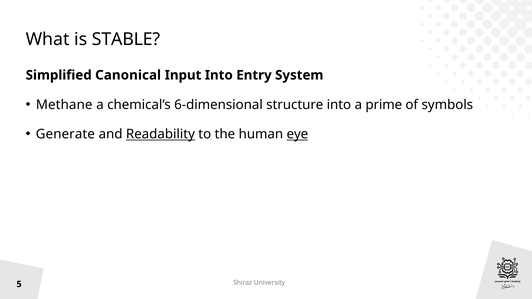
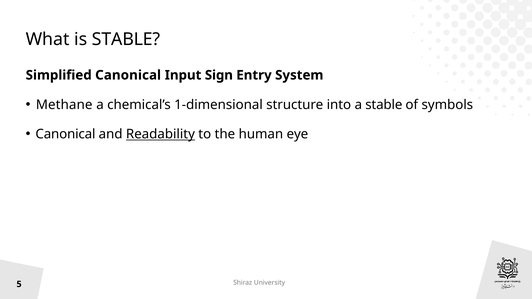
Input Into: Into -> Sign
6-dimensional: 6-dimensional -> 1-dimensional
a prime: prime -> stable
Generate at (65, 134): Generate -> Canonical
eye underline: present -> none
